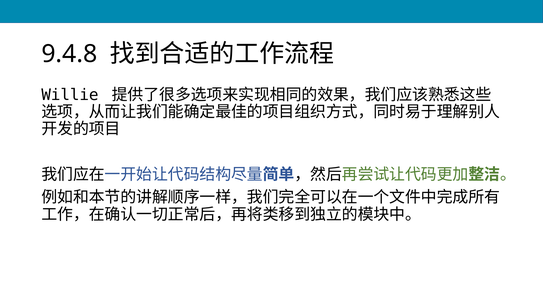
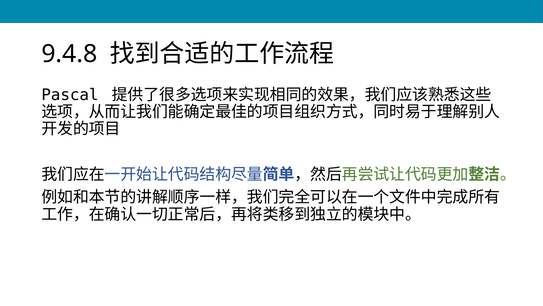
Willie: Willie -> Pascal
